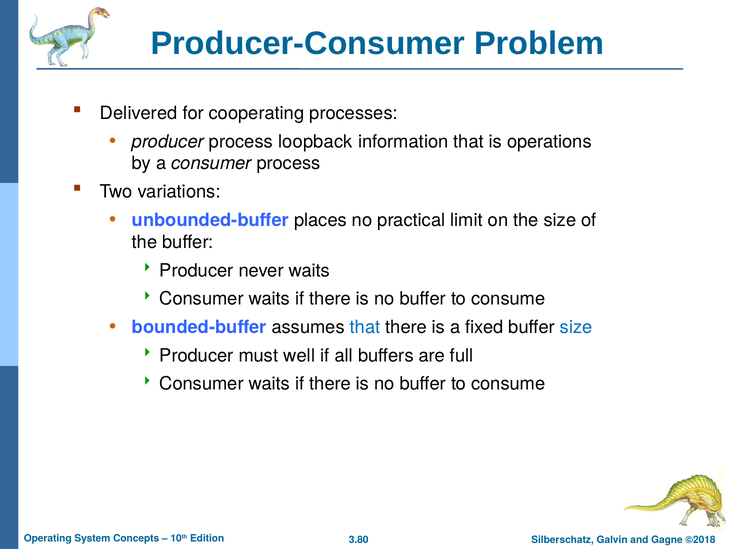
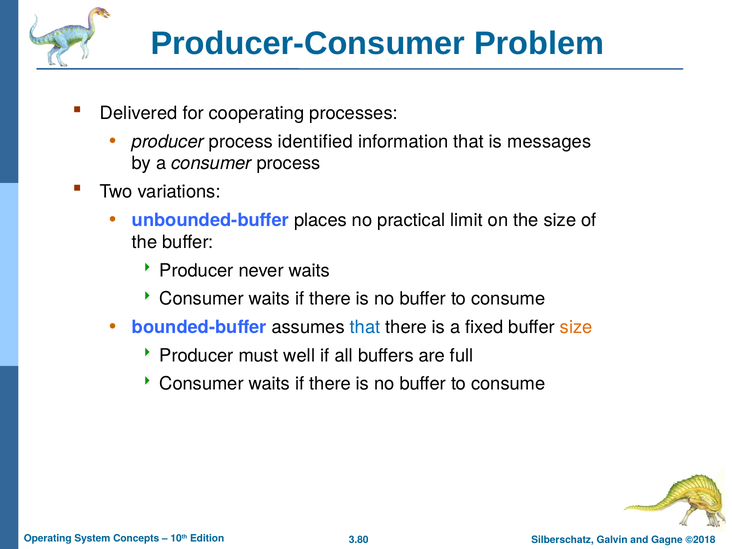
loopback: loopback -> identified
operations: operations -> messages
size at (576, 327) colour: blue -> orange
